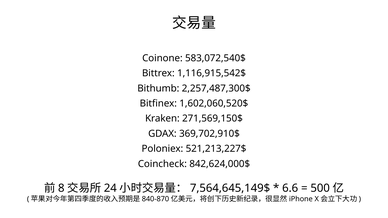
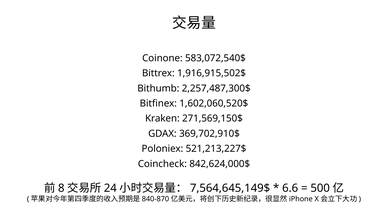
1,116,915,542$: 1,116,915,542$ -> 1,916,915,502$
